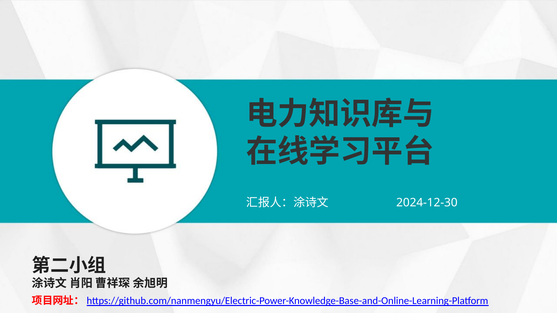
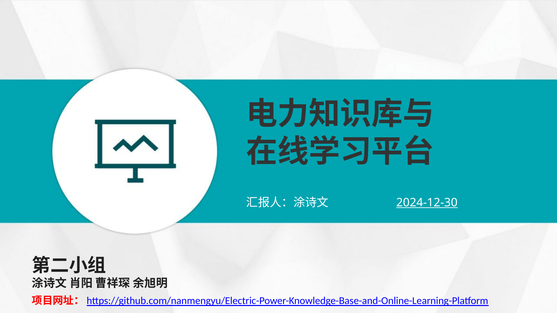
2024-12-30 underline: none -> present
